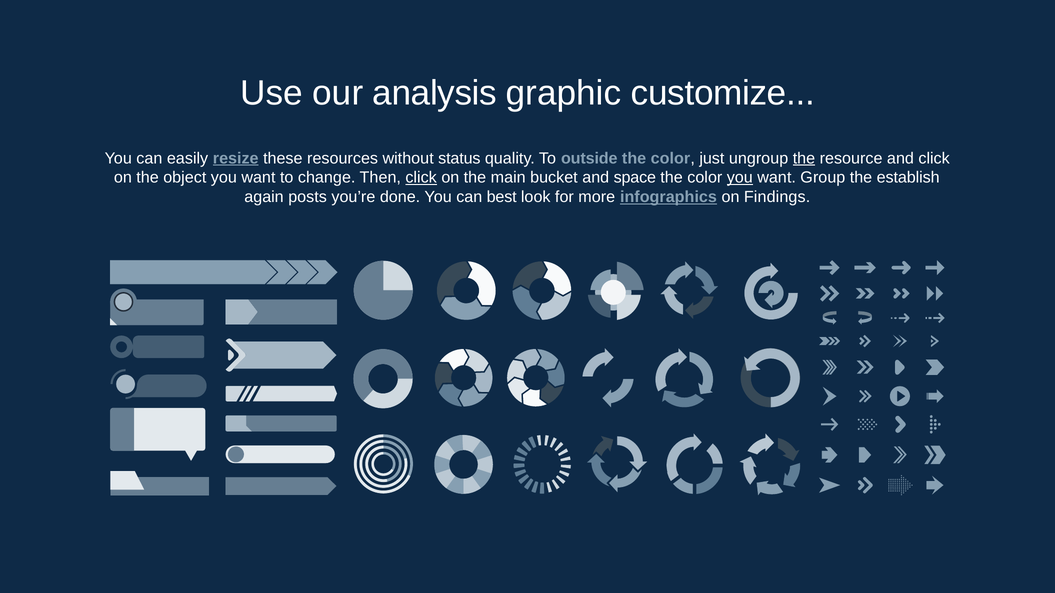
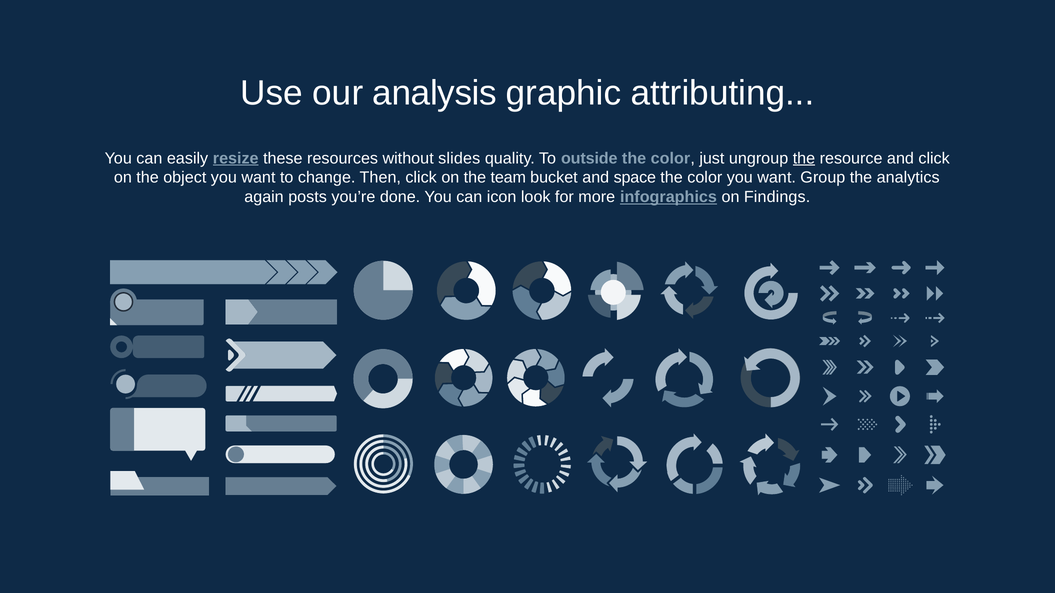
customize: customize -> attributing
status: status -> slides
click at (421, 178) underline: present -> none
main: main -> team
you at (740, 178) underline: present -> none
establish: establish -> analytics
best: best -> icon
